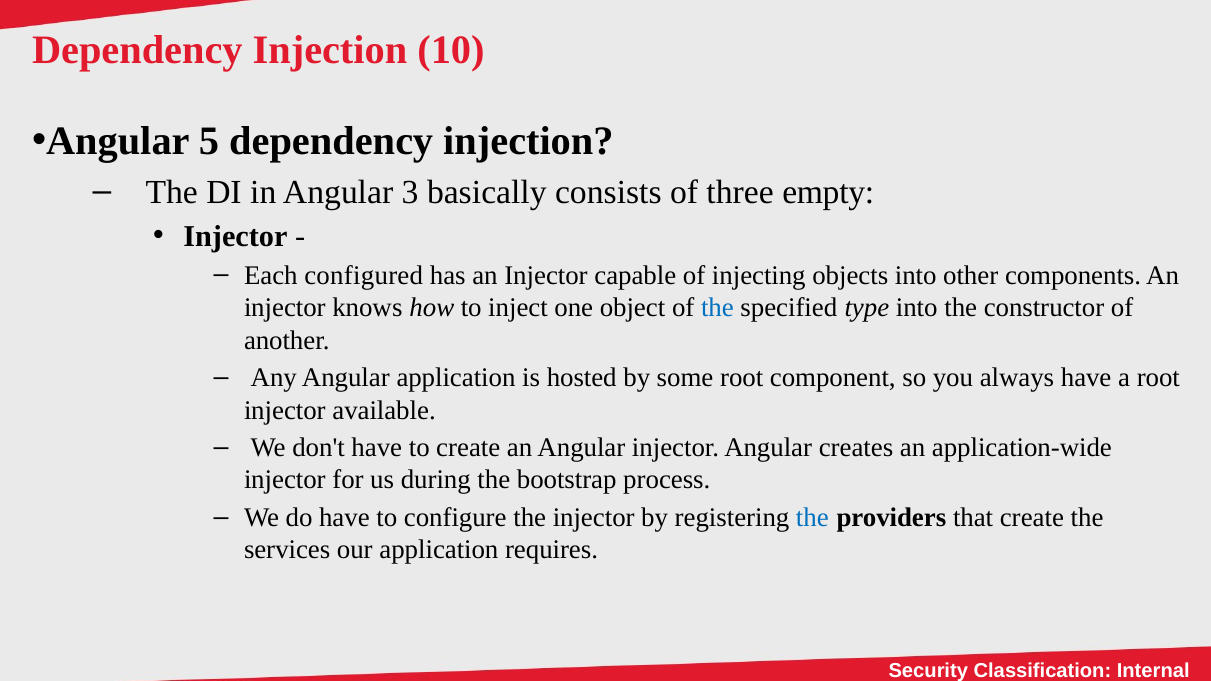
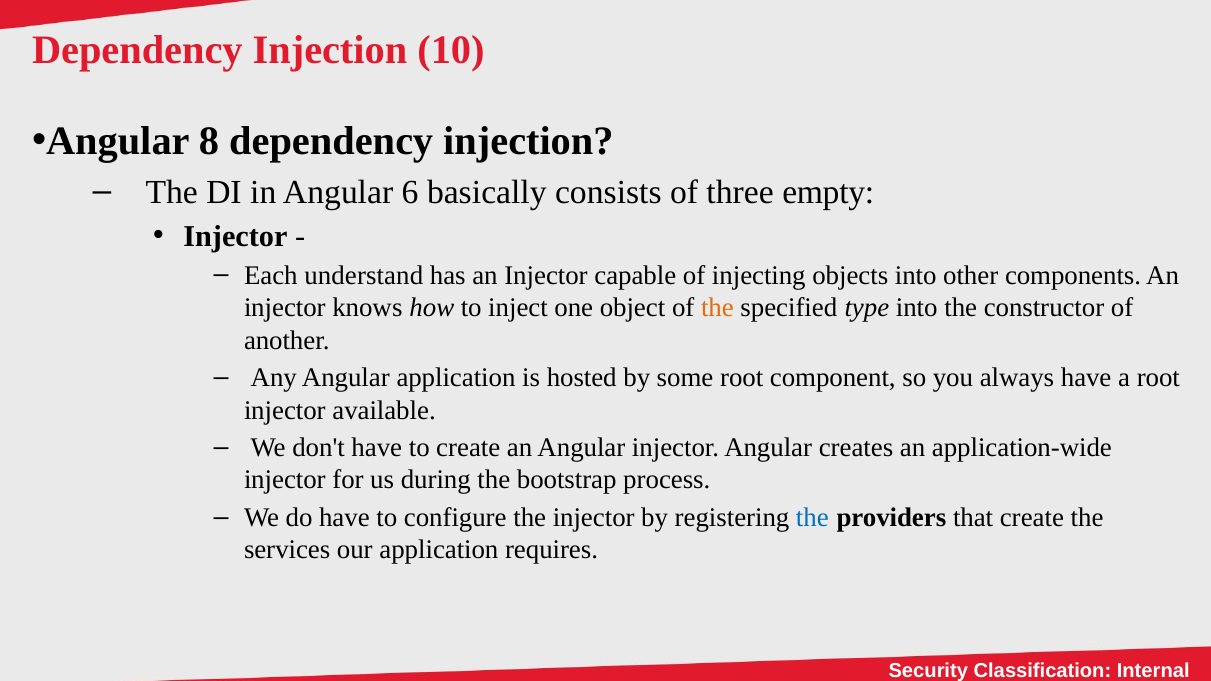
5: 5 -> 8
3: 3 -> 6
configured: configured -> understand
the at (717, 308) colour: blue -> orange
